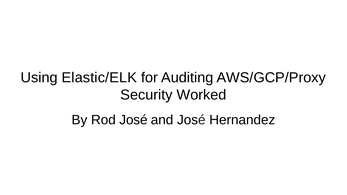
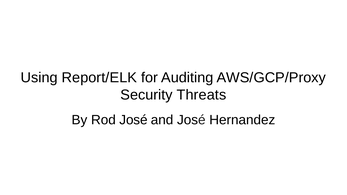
Elastic/ELK: Elastic/ELK -> Report/ELK
Worked: Worked -> Threats
